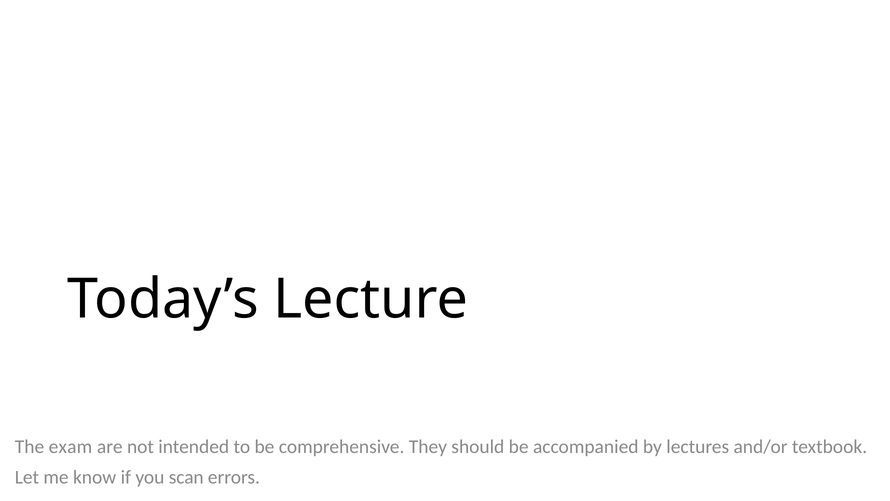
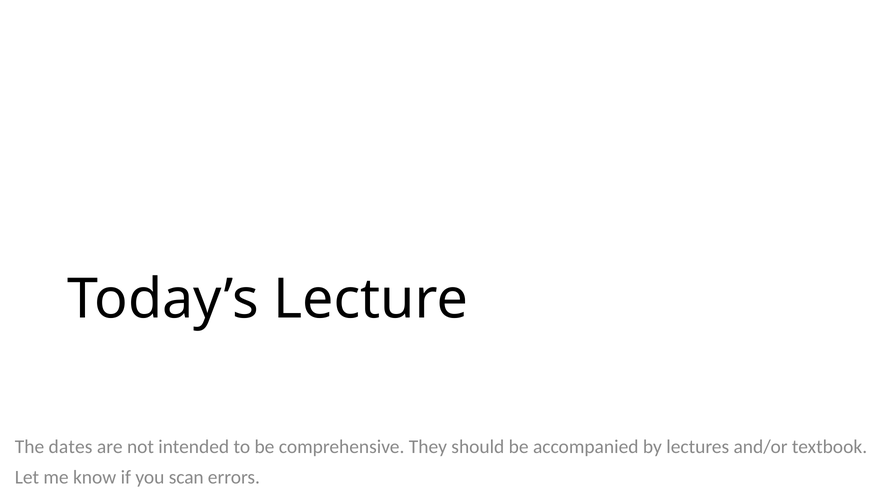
exam: exam -> dates
